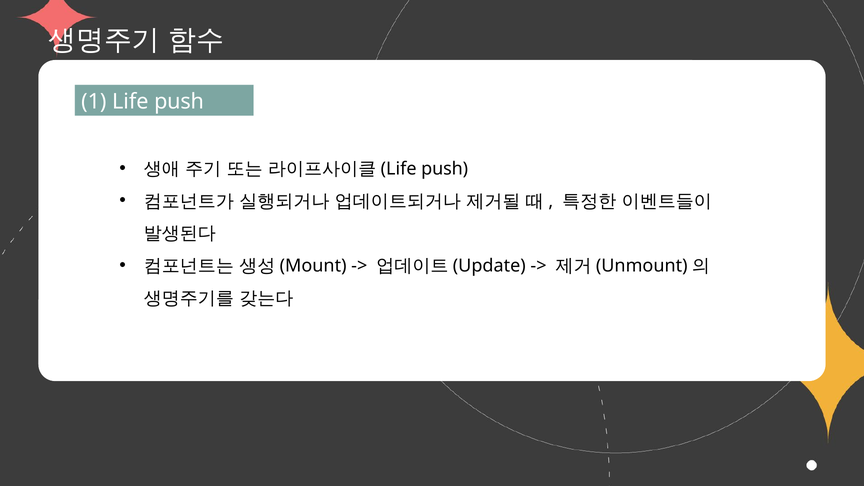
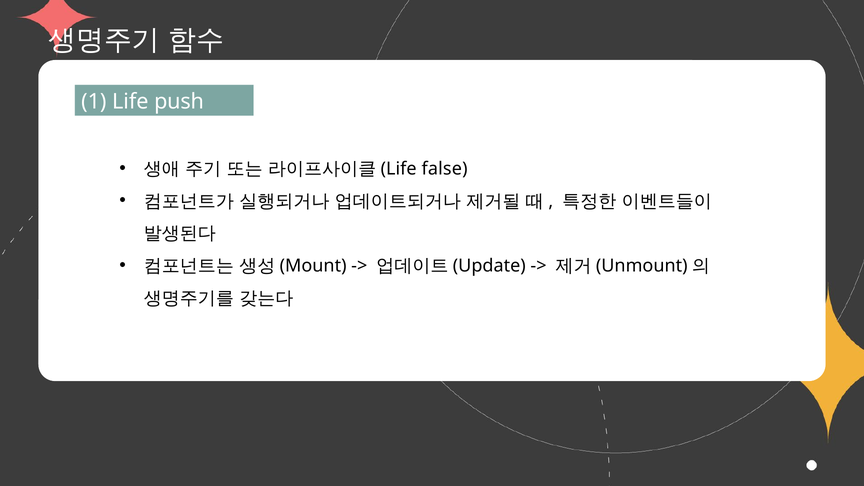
push at (445, 169): push -> false
